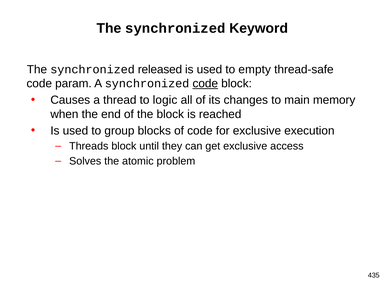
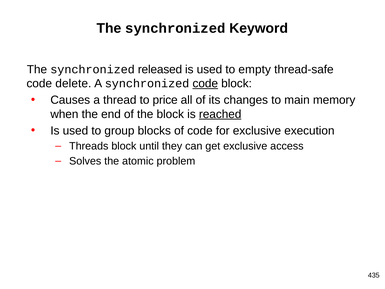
param: param -> delete
logic: logic -> price
reached underline: none -> present
